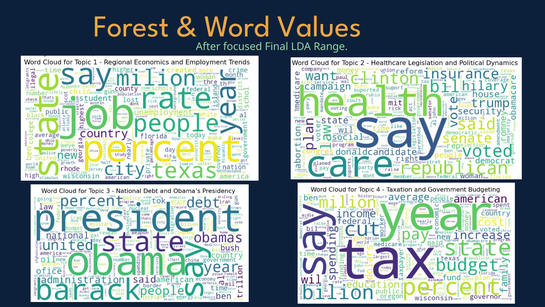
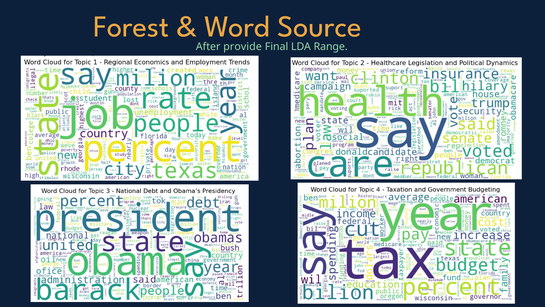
Values: Values -> Source
focused: focused -> provide
